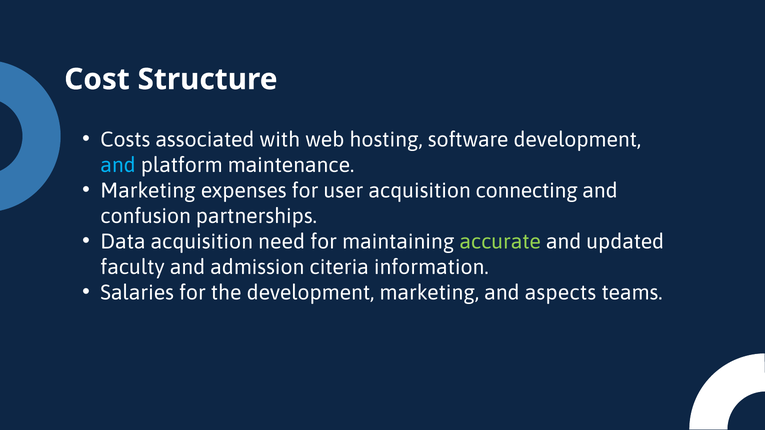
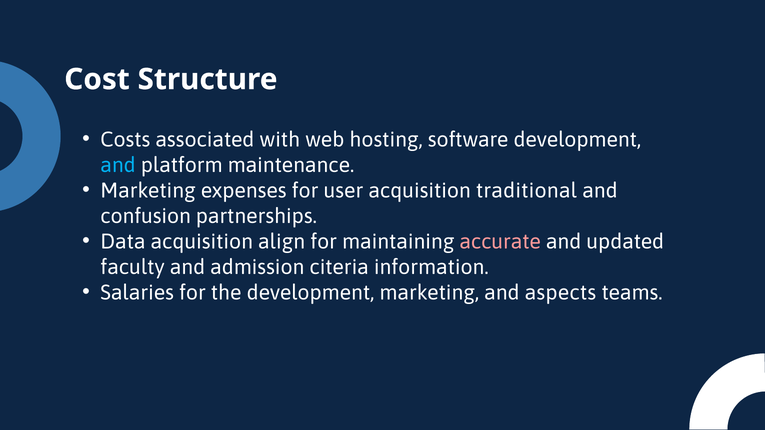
connecting: connecting -> traditional
need: need -> align
accurate colour: light green -> pink
